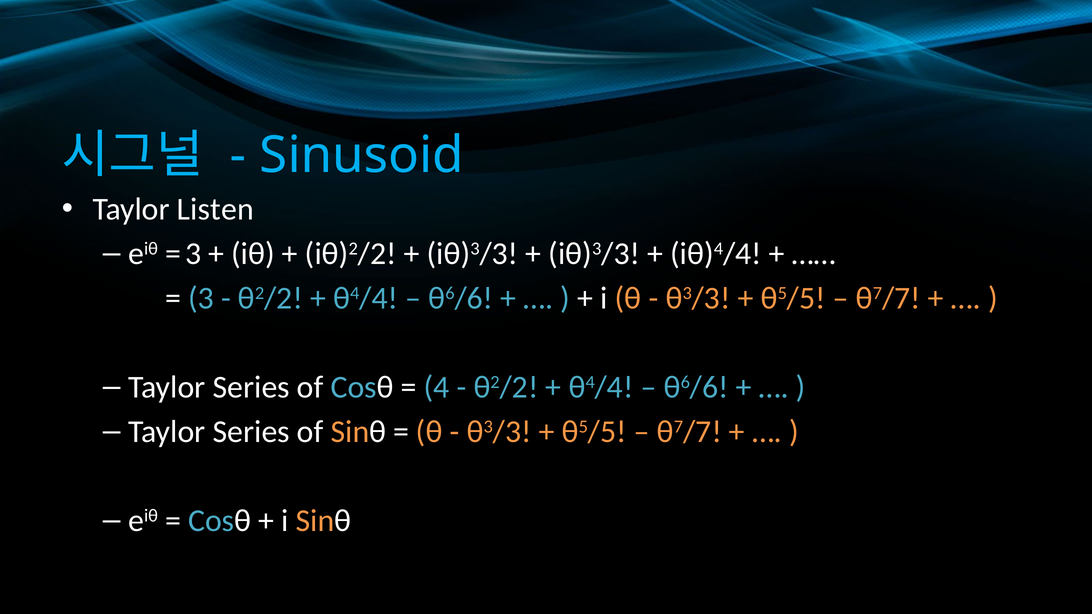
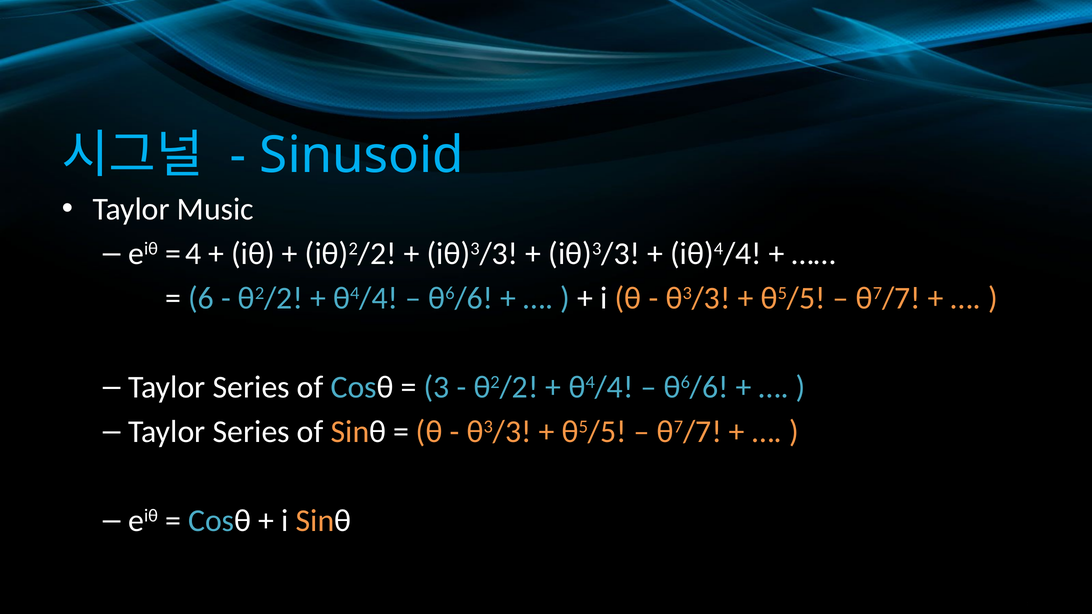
Listen: Listen -> Music
3 at (193, 254): 3 -> 4
3 at (201, 298): 3 -> 6
4: 4 -> 3
